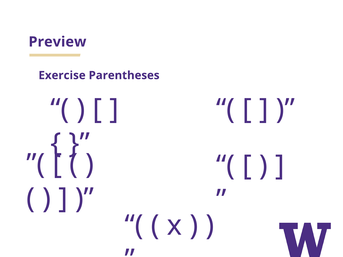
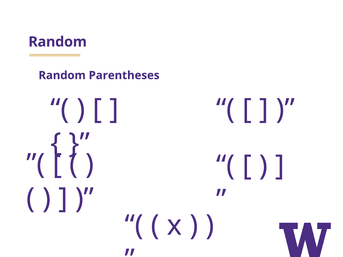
Preview at (57, 42): Preview -> Random
Exercise at (62, 75): Exercise -> Random
